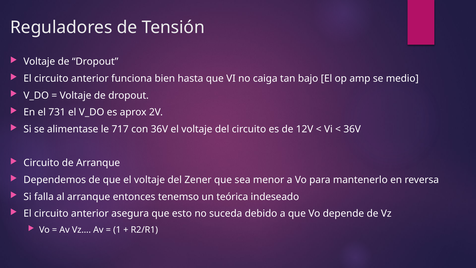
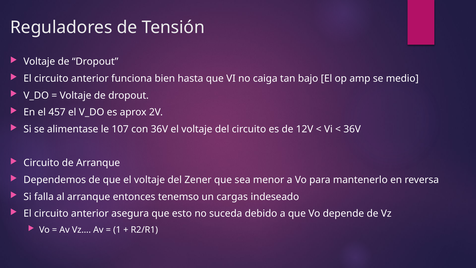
731: 731 -> 457
717: 717 -> 107
teórica: teórica -> cargas
